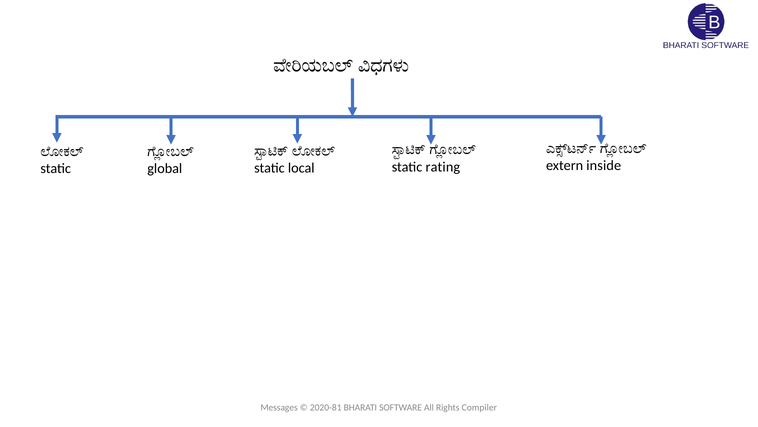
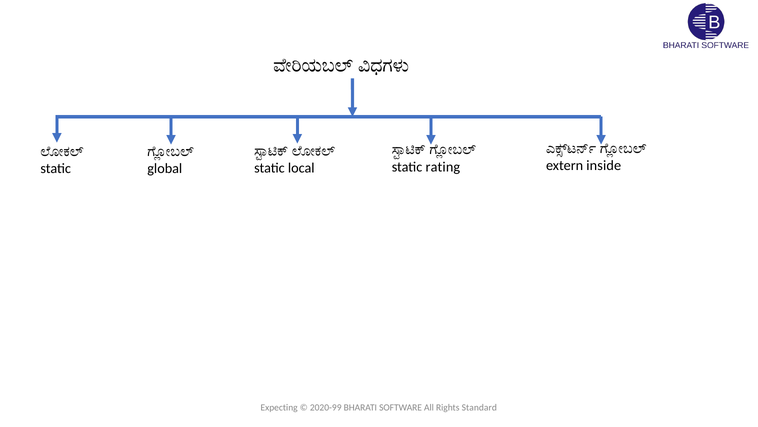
Messages: Messages -> Expecting
2020-81: 2020-81 -> 2020-99
Compiler: Compiler -> Standard
